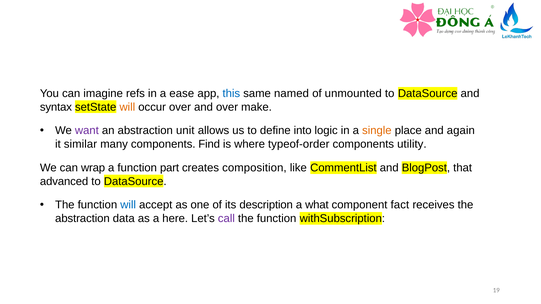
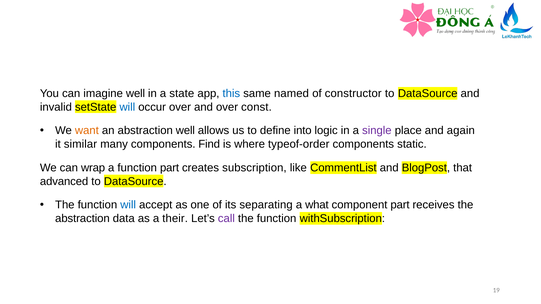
imagine refs: refs -> well
ease: ease -> state
unmounted: unmounted -> constructor
syntax: syntax -> invalid
will at (127, 107) colour: orange -> blue
make: make -> const
want colour: purple -> orange
abstraction unit: unit -> well
single colour: orange -> purple
utility: utility -> static
composition: composition -> subscription
description: description -> separating
component fact: fact -> part
here: here -> their
